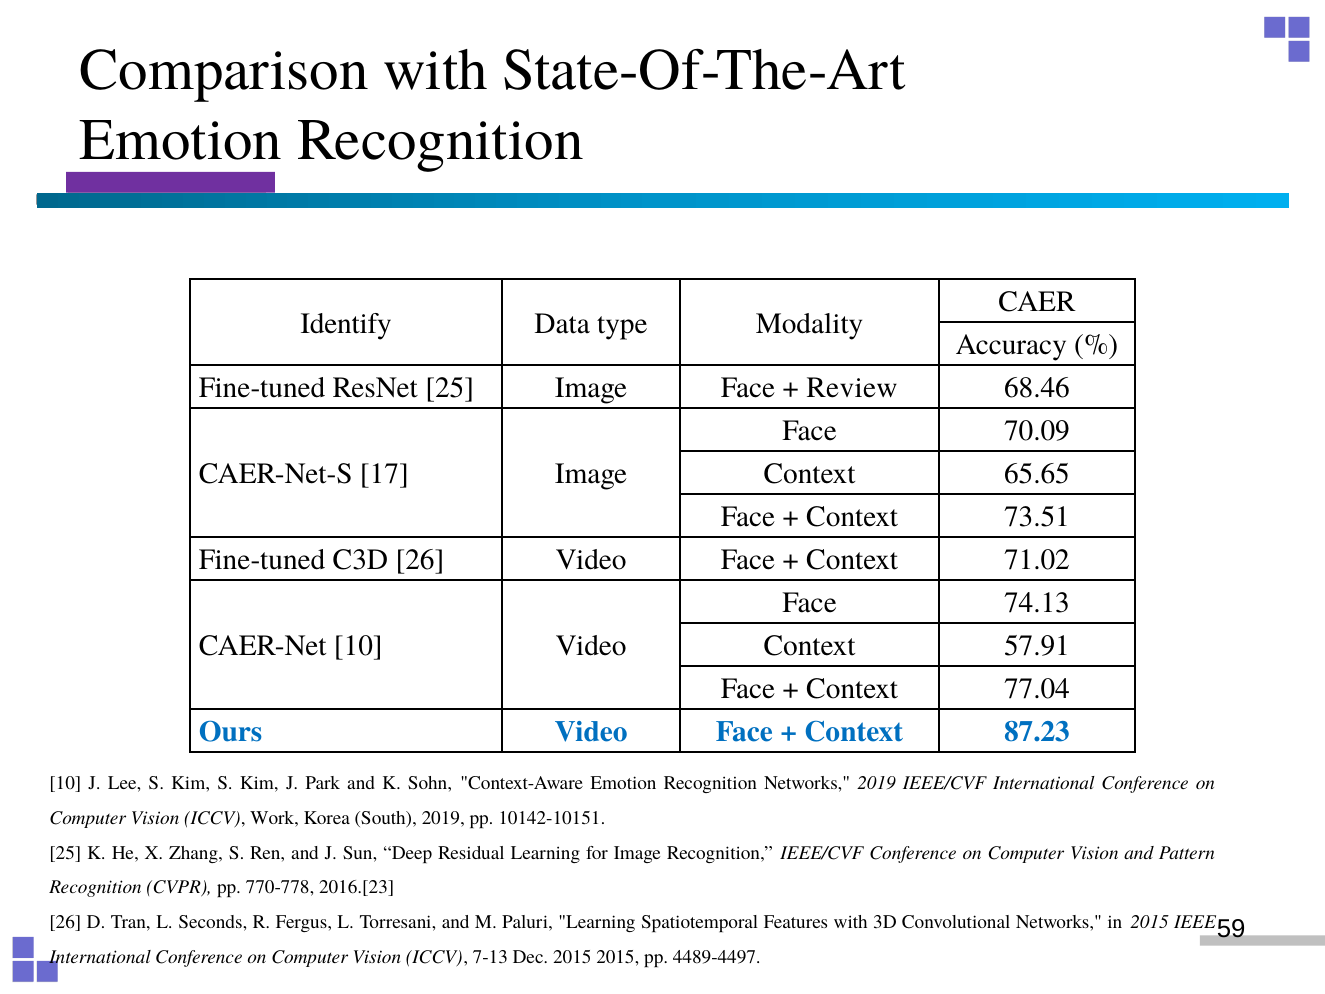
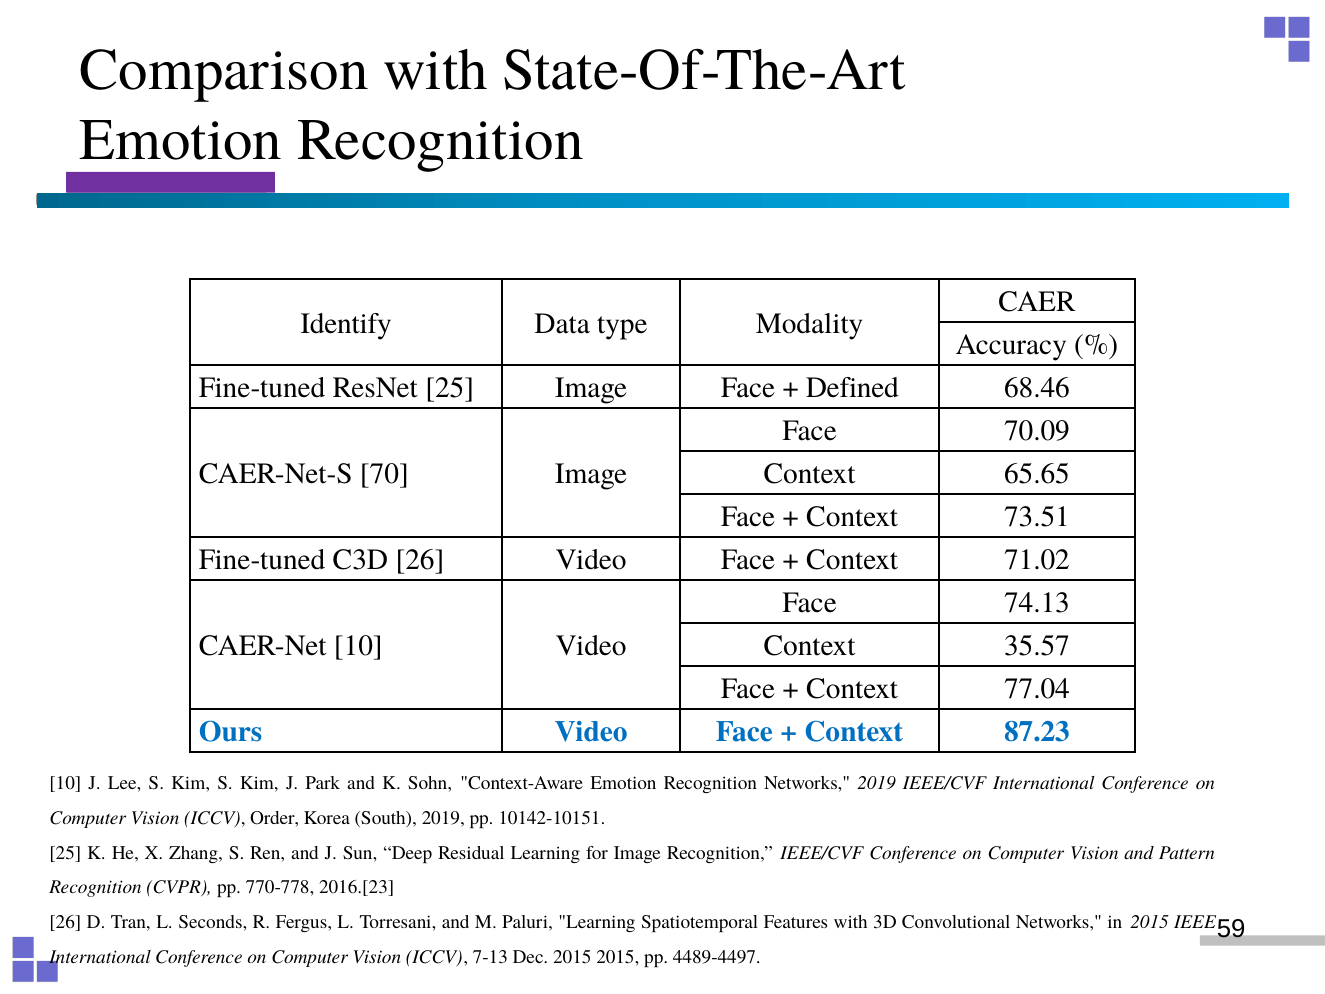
Review: Review -> Defined
17: 17 -> 70
57.91: 57.91 -> 35.57
Work: Work -> Order
